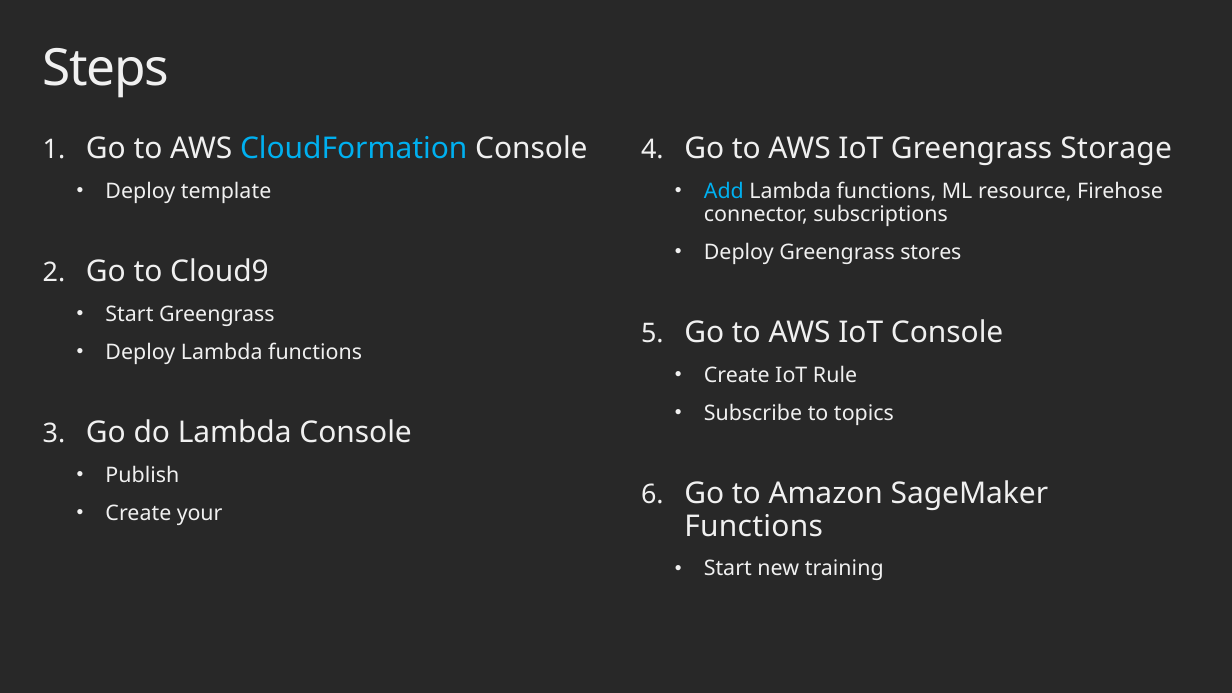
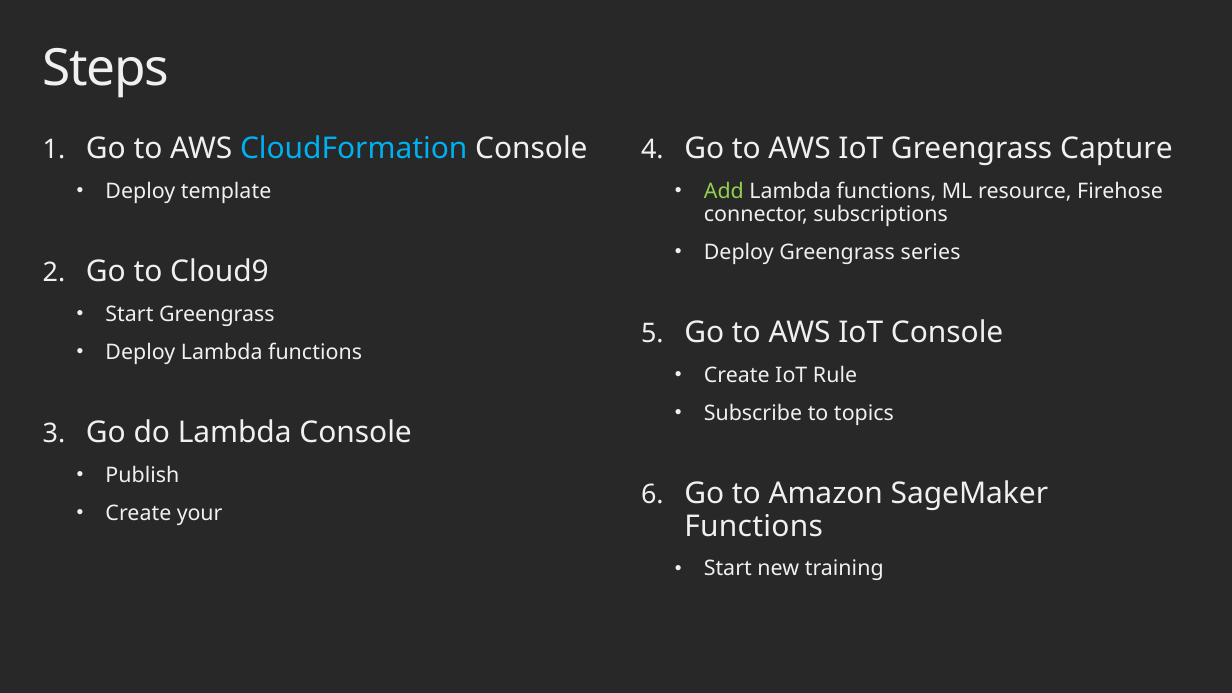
Storage: Storage -> Capture
Add colour: light blue -> light green
stores: stores -> series
